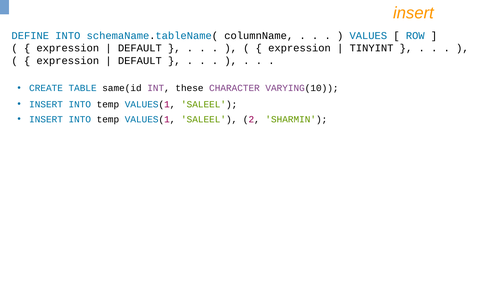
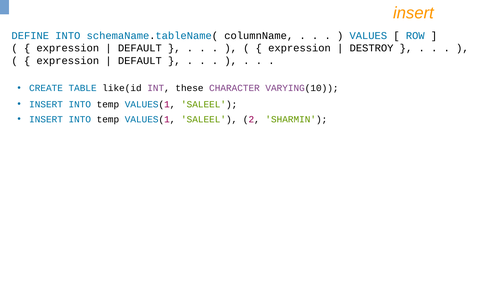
TINYINT: TINYINT -> DESTROY
same(id: same(id -> like(id
